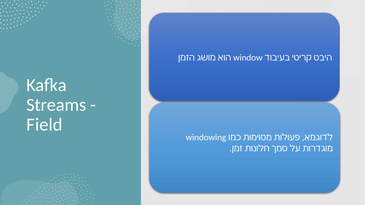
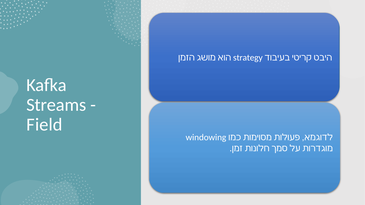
window: window -> strategy
